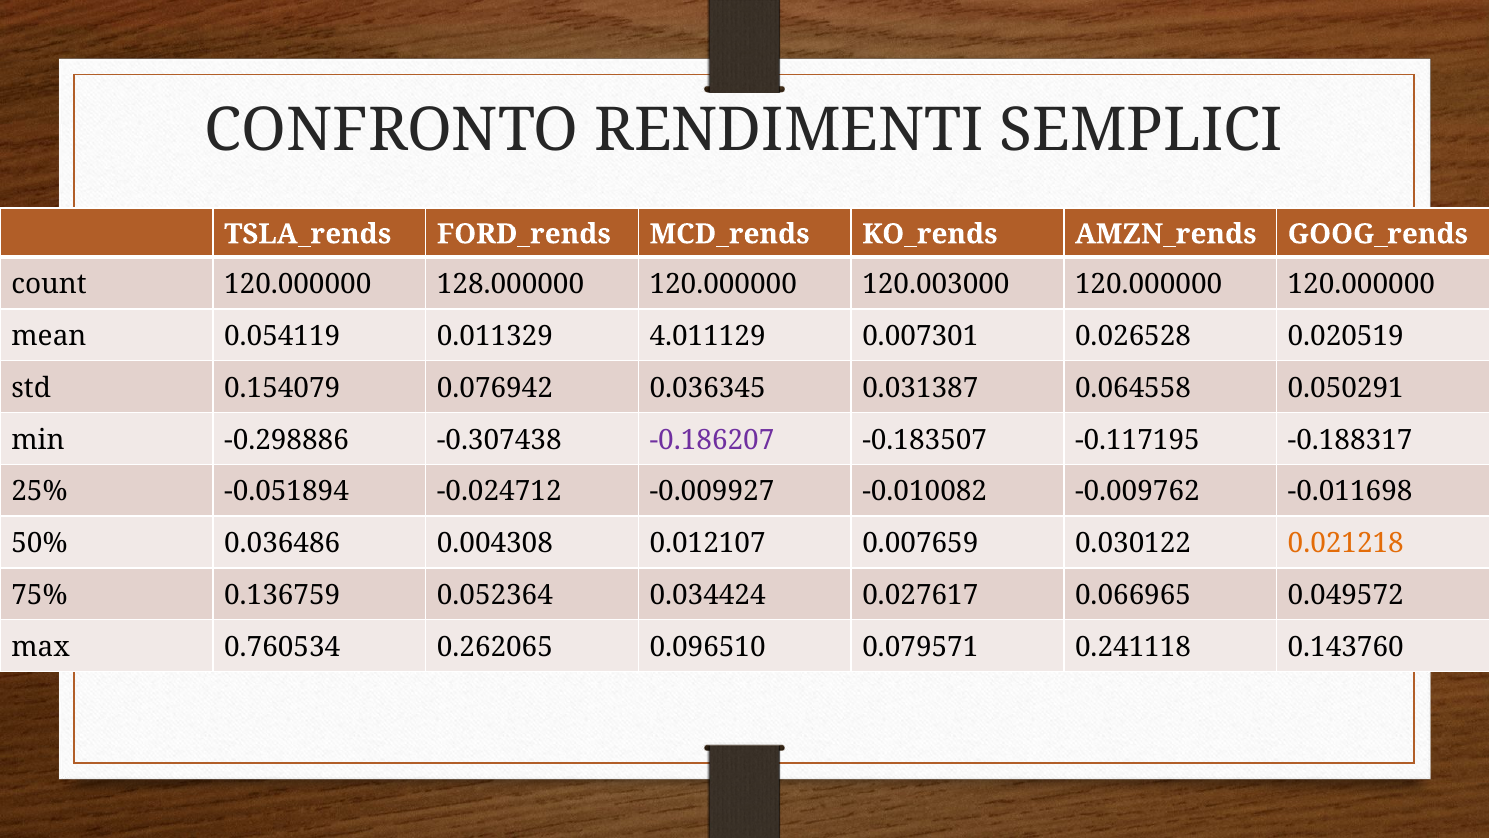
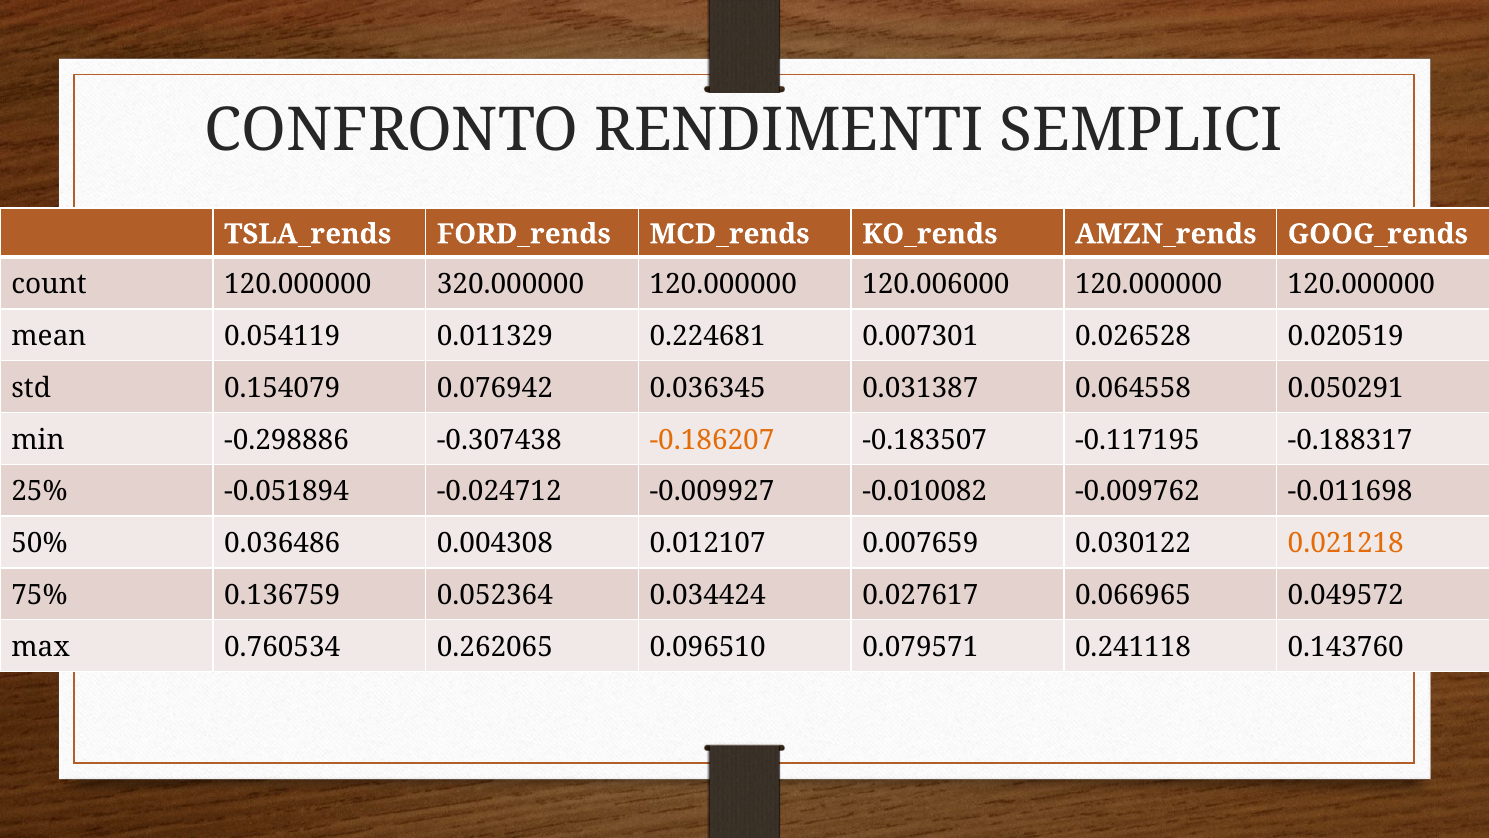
128.000000: 128.000000 -> 320.000000
120.003000: 120.003000 -> 120.006000
4.011129: 4.011129 -> 0.224681
-0.186207 colour: purple -> orange
